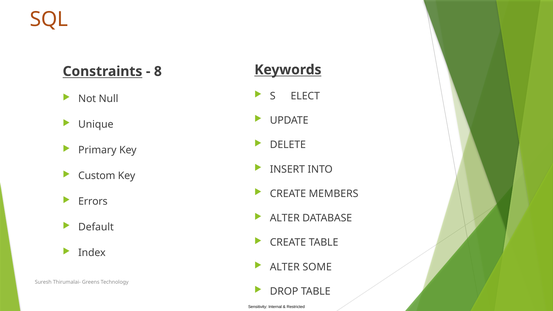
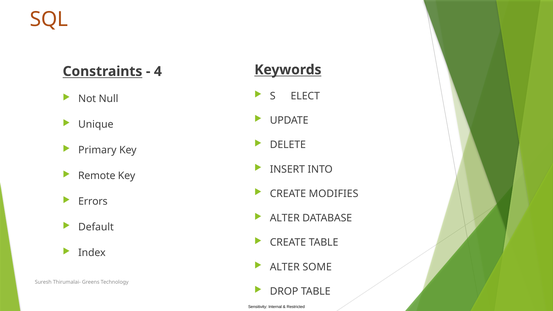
8: 8 -> 4
Custom: Custom -> Remote
MEMBERS: MEMBERS -> MODIFIES
